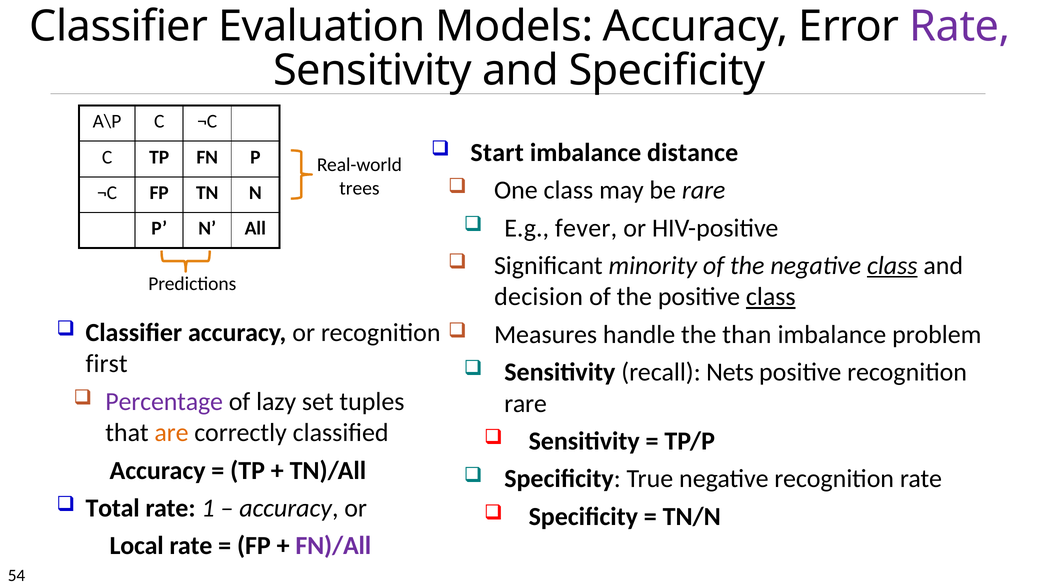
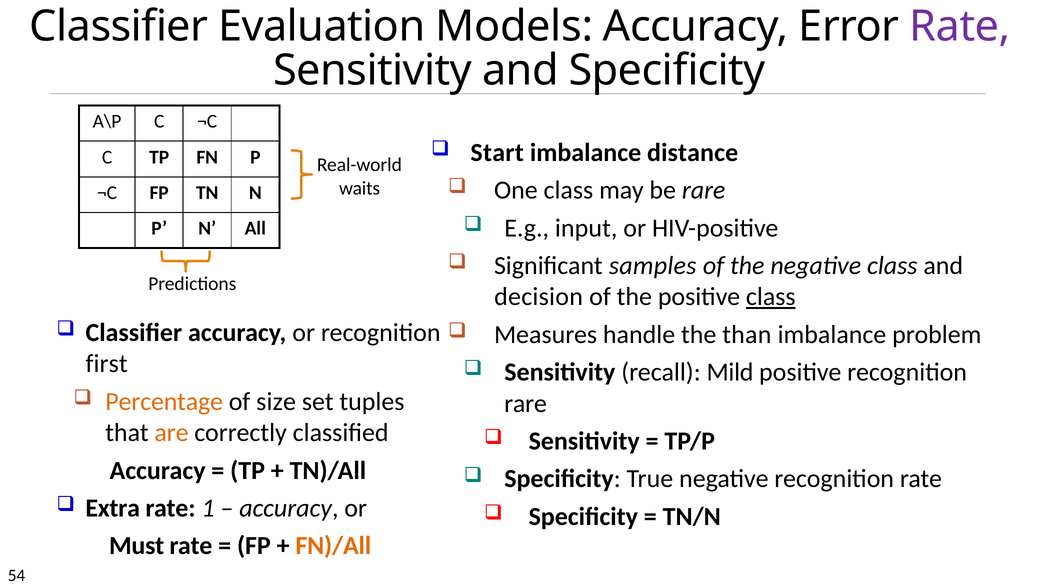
trees: trees -> waits
fever: fever -> input
minority: minority -> samples
class at (892, 265) underline: present -> none
Nets: Nets -> Mild
Percentage colour: purple -> orange
lazy: lazy -> size
Total: Total -> Extra
Local: Local -> Must
FN)/All colour: purple -> orange
